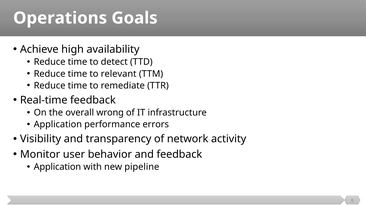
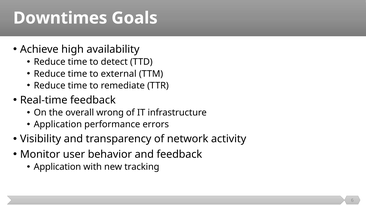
Operations: Operations -> Downtimes
relevant: relevant -> external
pipeline: pipeline -> tracking
